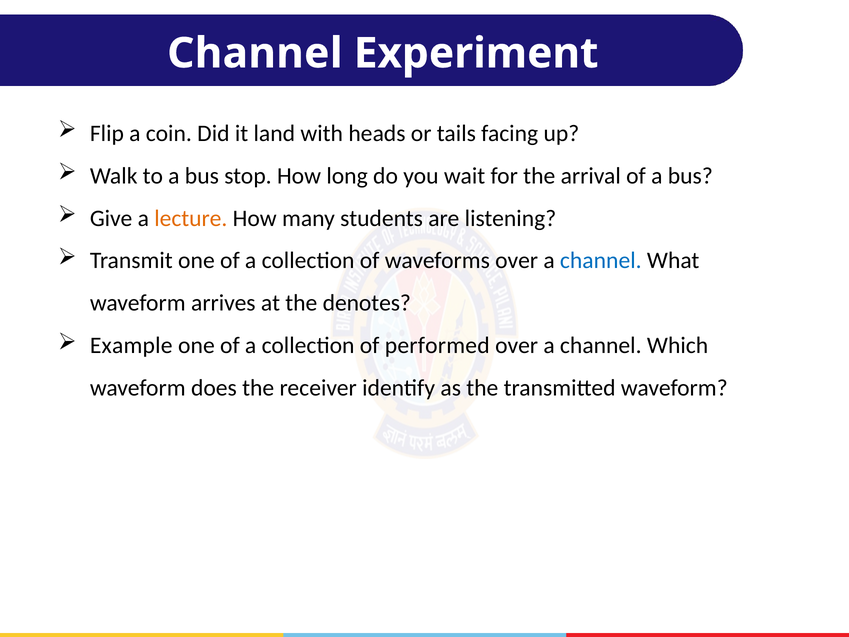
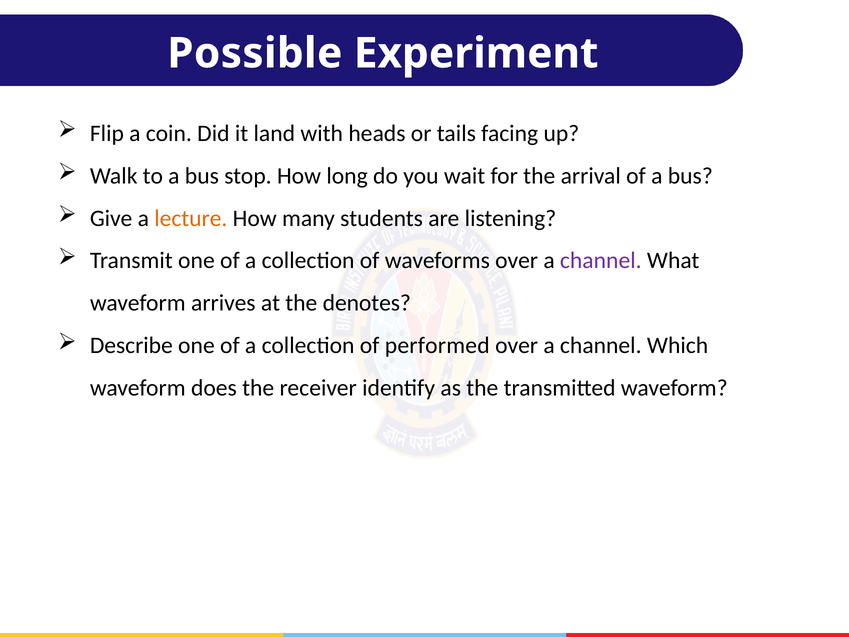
Channel at (255, 53): Channel -> Possible
channel at (601, 261) colour: blue -> purple
Example: Example -> Describe
